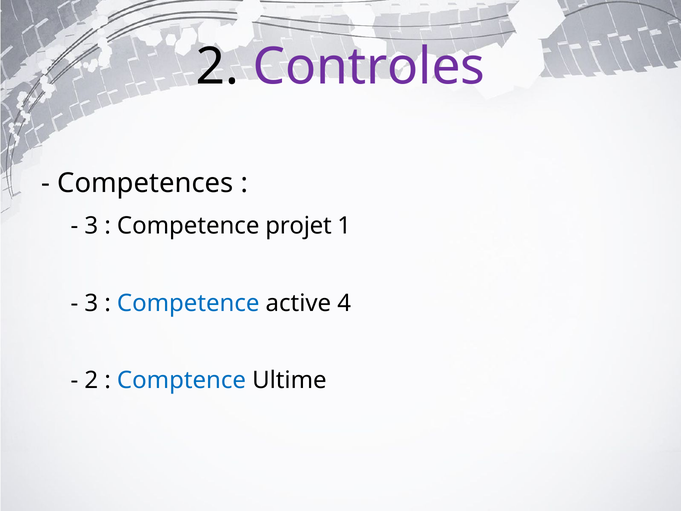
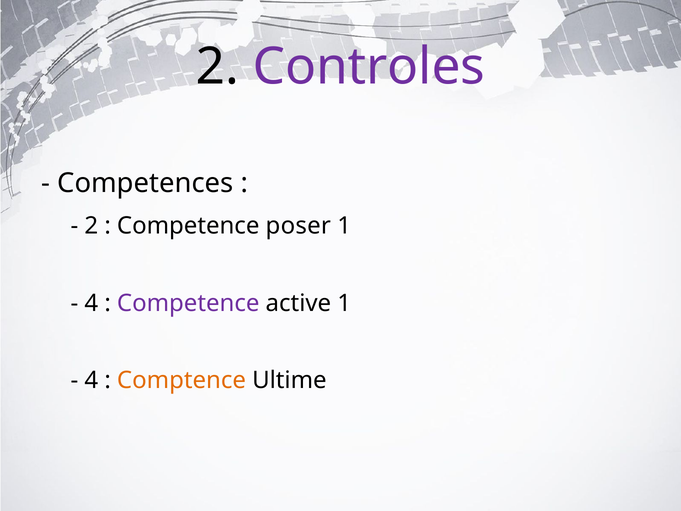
3 at (91, 226): 3 -> 2
projet: projet -> poser
3 at (91, 303): 3 -> 4
Competence at (188, 303) colour: blue -> purple
active 4: 4 -> 1
2 at (91, 380): 2 -> 4
Comptence colour: blue -> orange
